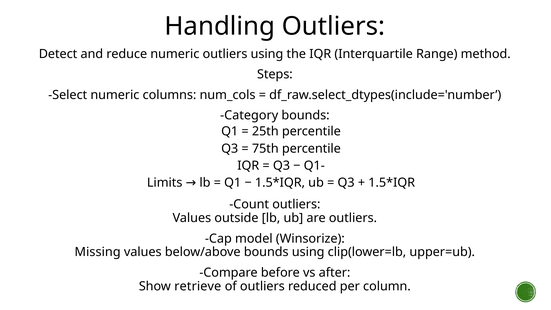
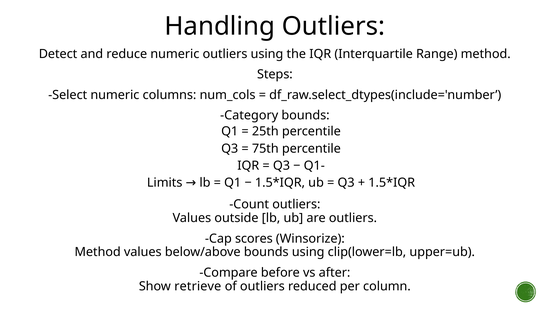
model: model -> scores
Missing at (98, 252): Missing -> Method
